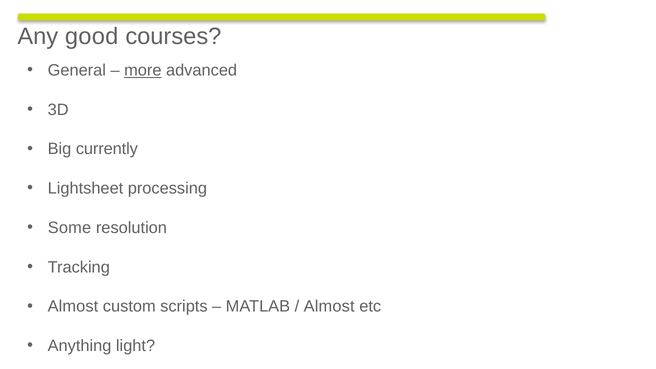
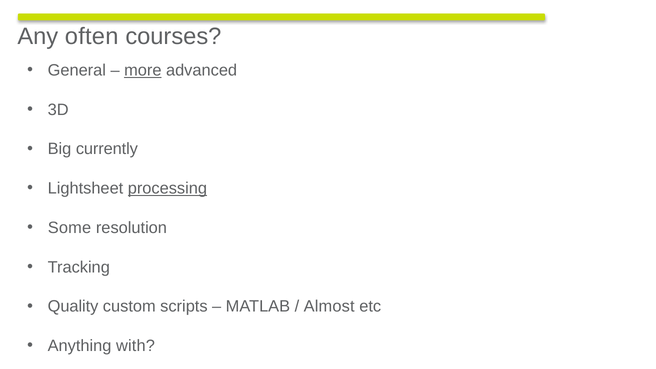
good: good -> often
processing underline: none -> present
Almost at (73, 306): Almost -> Quality
light: light -> with
